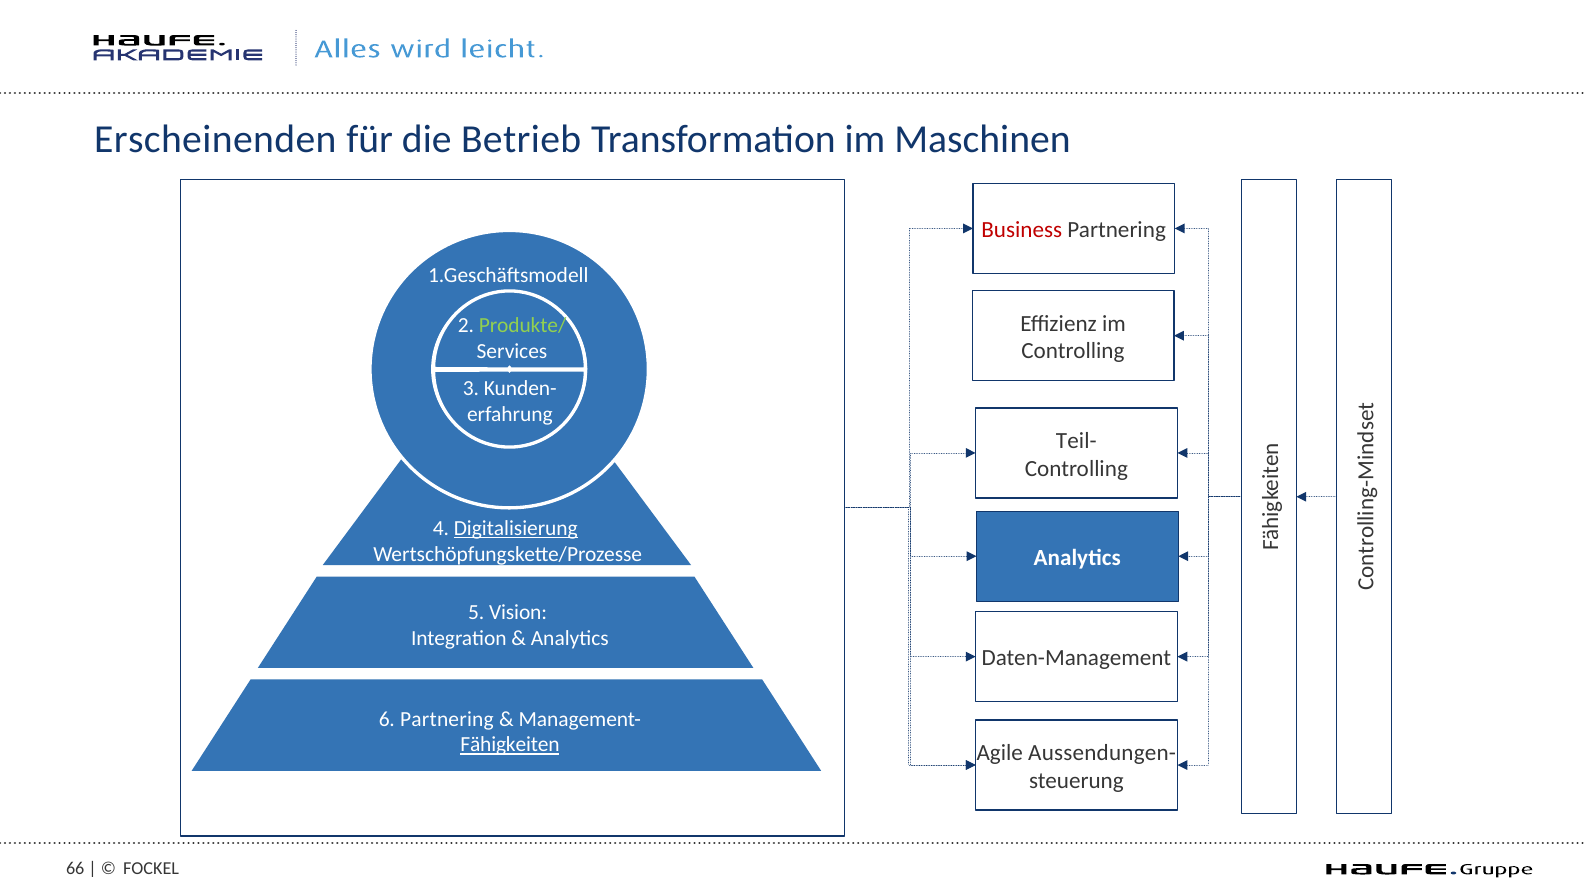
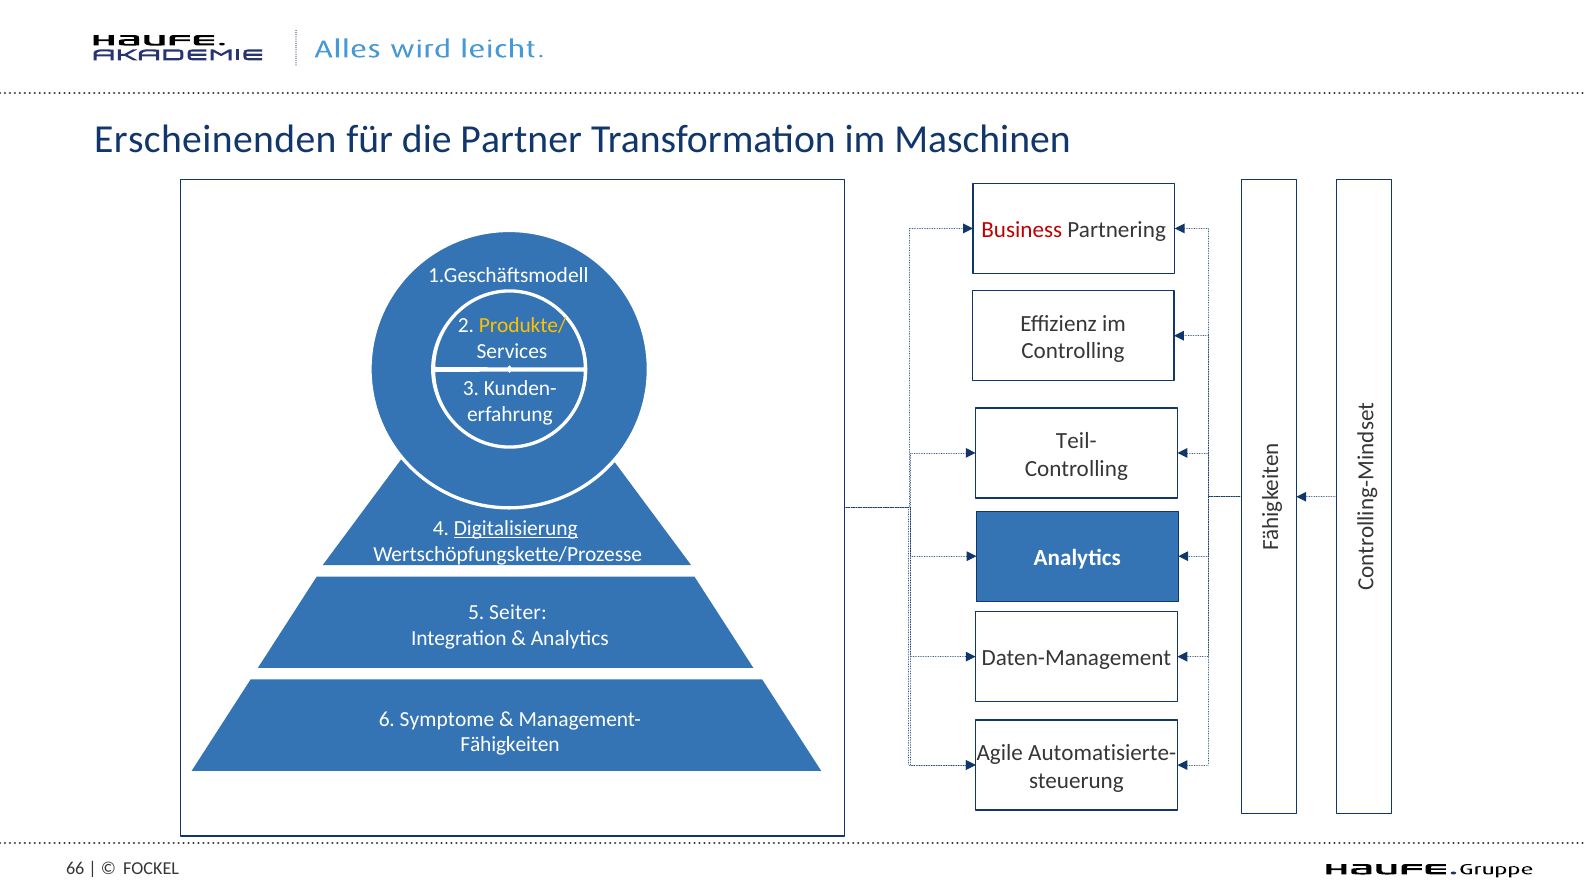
Betrieb: Betrieb -> Partner
Produkte/ colour: light green -> yellow
Vision: Vision -> Seiter
6 Partnering: Partnering -> Symptome
Fähigkeiten underline: present -> none
Aussendungen-: Aussendungen- -> Automatisierte-
